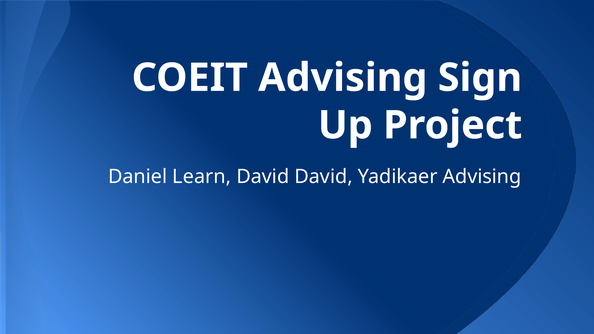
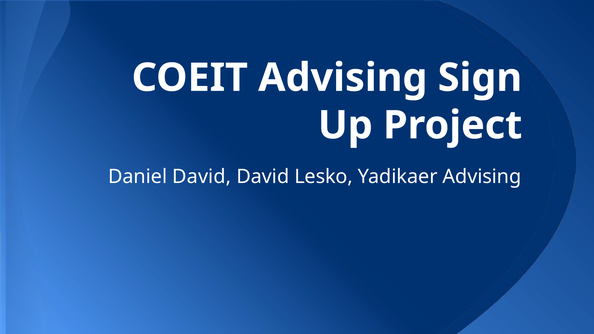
Daniel Learn: Learn -> David
David David: David -> Lesko
